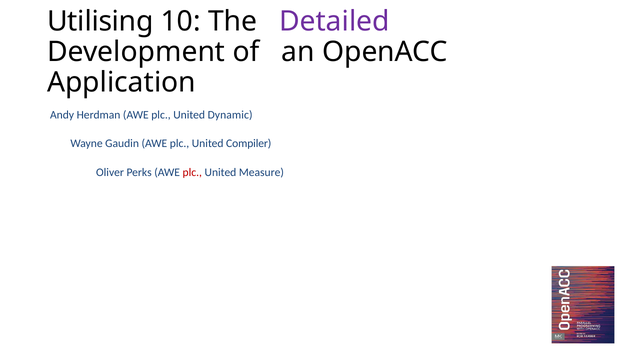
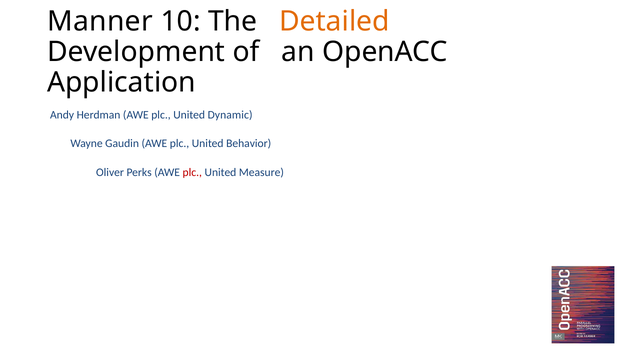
Utilising: Utilising -> Manner
Detailed colour: purple -> orange
Compiler: Compiler -> Behavior
